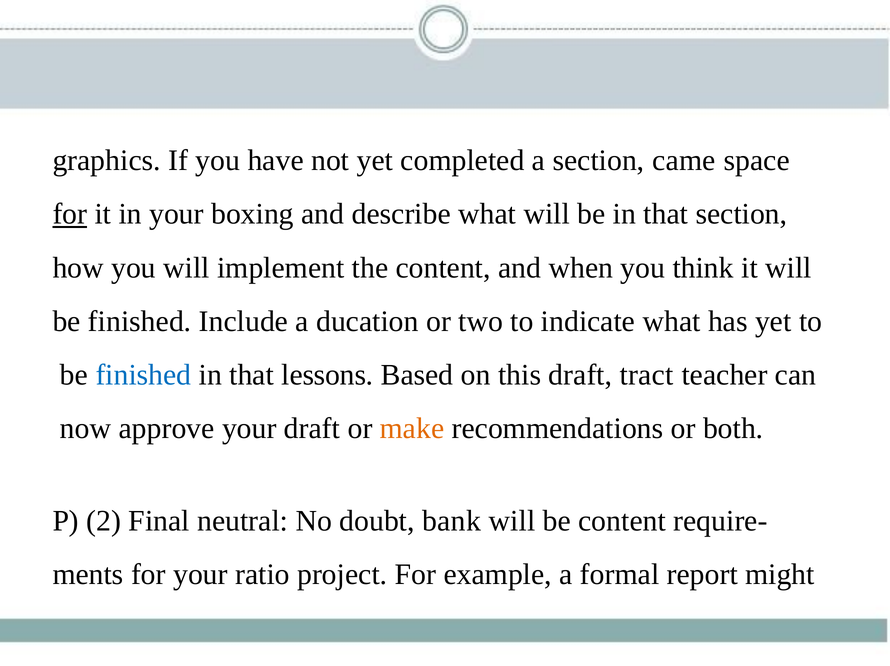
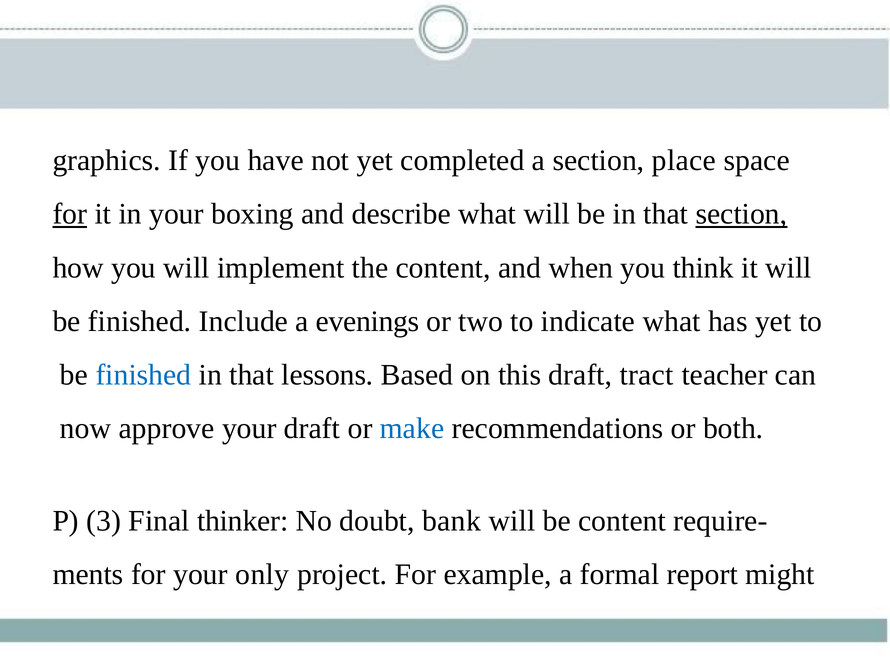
came: came -> place
section at (741, 214) underline: none -> present
ducation: ducation -> evenings
make colour: orange -> blue
2: 2 -> 3
neutral: neutral -> thinker
ratio: ratio -> only
